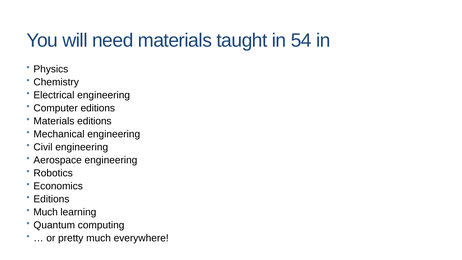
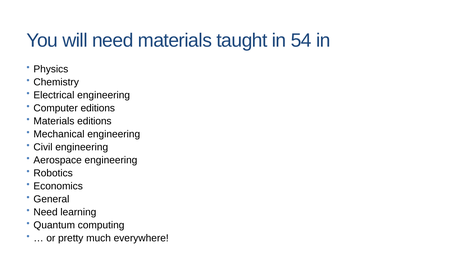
Editions at (51, 199): Editions -> General
Much at (46, 212): Much -> Need
